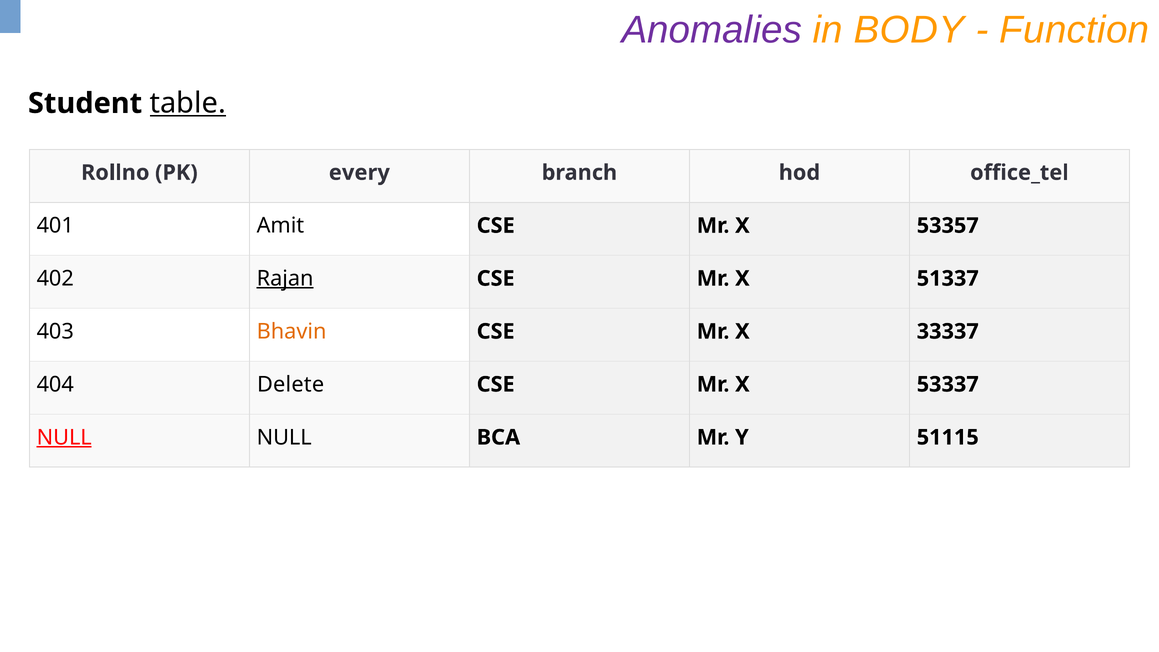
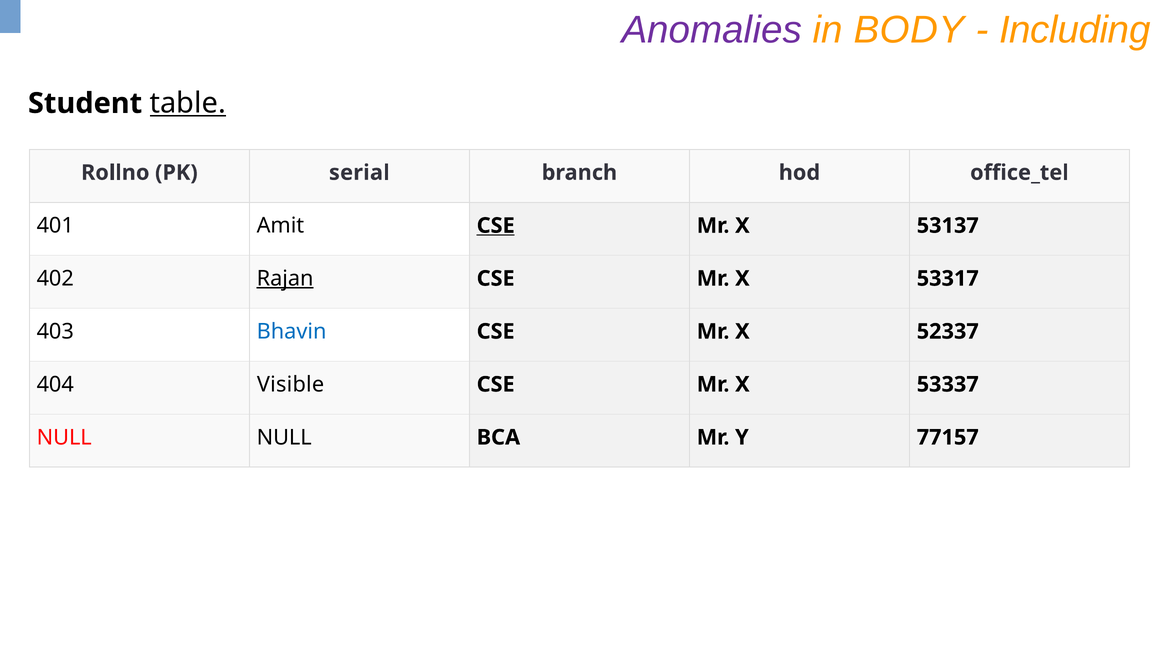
Function: Function -> Including
every: every -> serial
CSE at (496, 226) underline: none -> present
53357: 53357 -> 53137
51337: 51337 -> 53317
Bhavin colour: orange -> blue
33337: 33337 -> 52337
Delete: Delete -> Visible
NULL at (64, 437) underline: present -> none
51115: 51115 -> 77157
